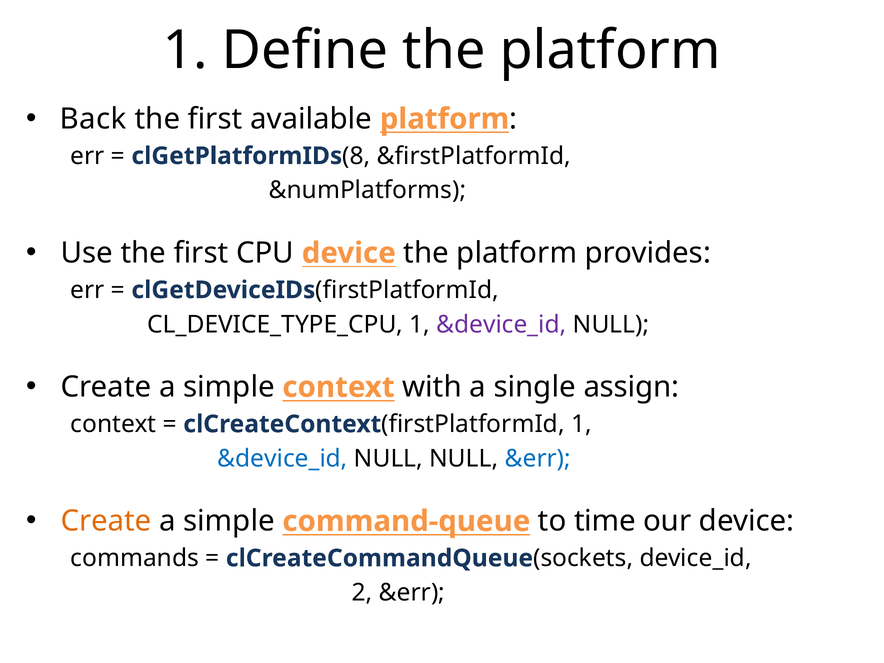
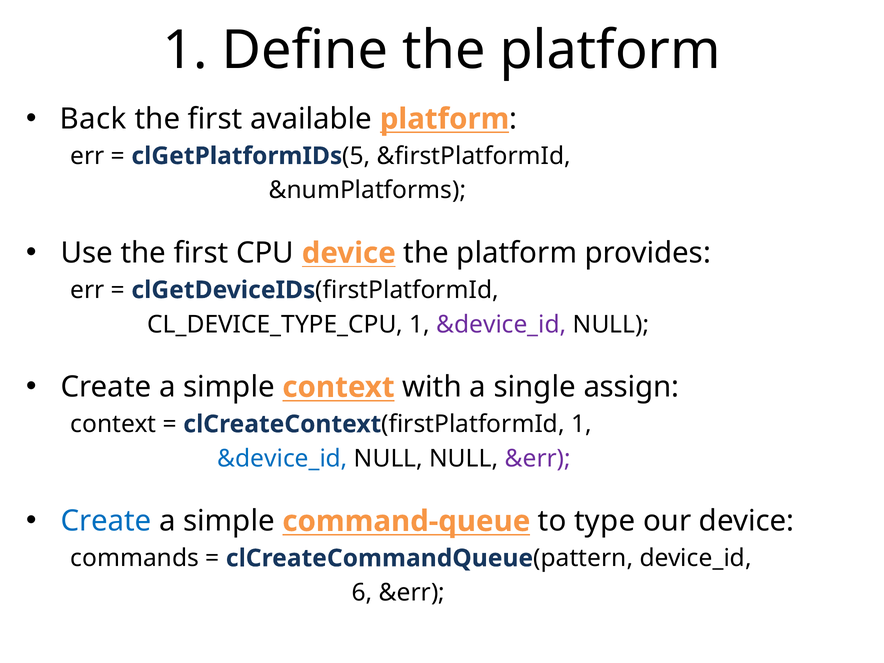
8: 8 -> 5
&err at (538, 459) colour: blue -> purple
Create at (106, 521) colour: orange -> blue
time: time -> type
sockets: sockets -> pattern
2: 2 -> 6
